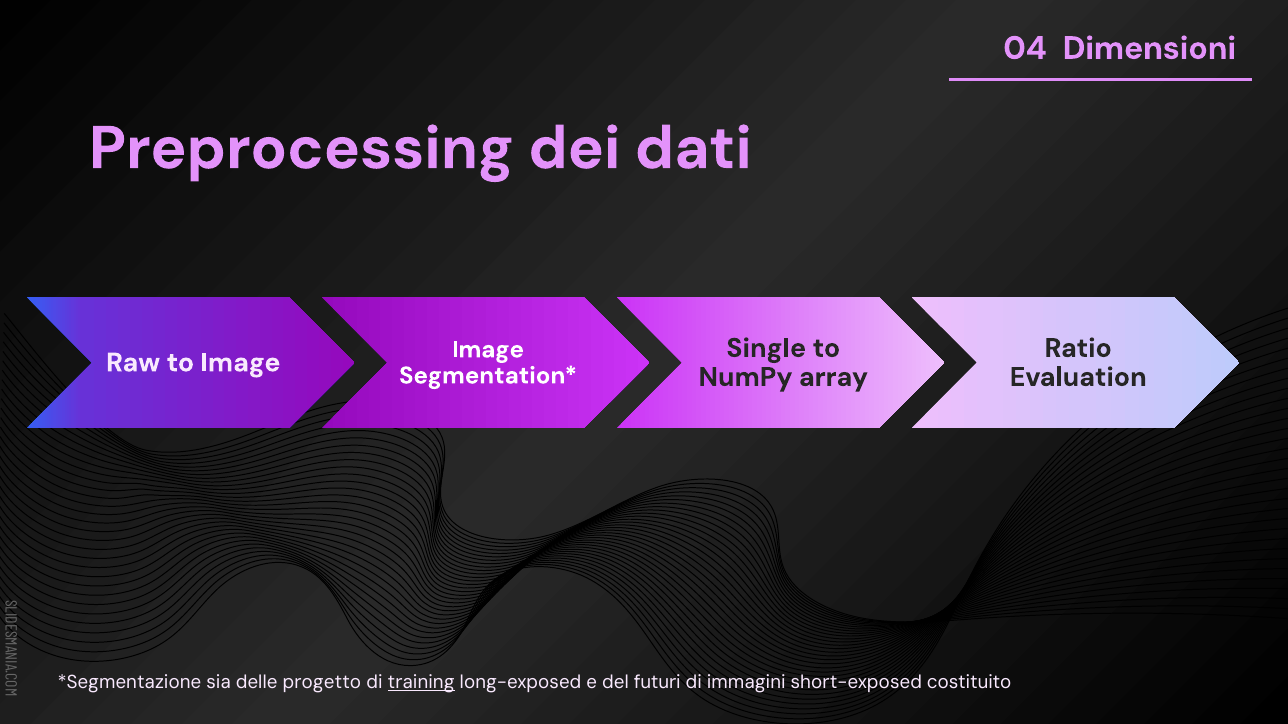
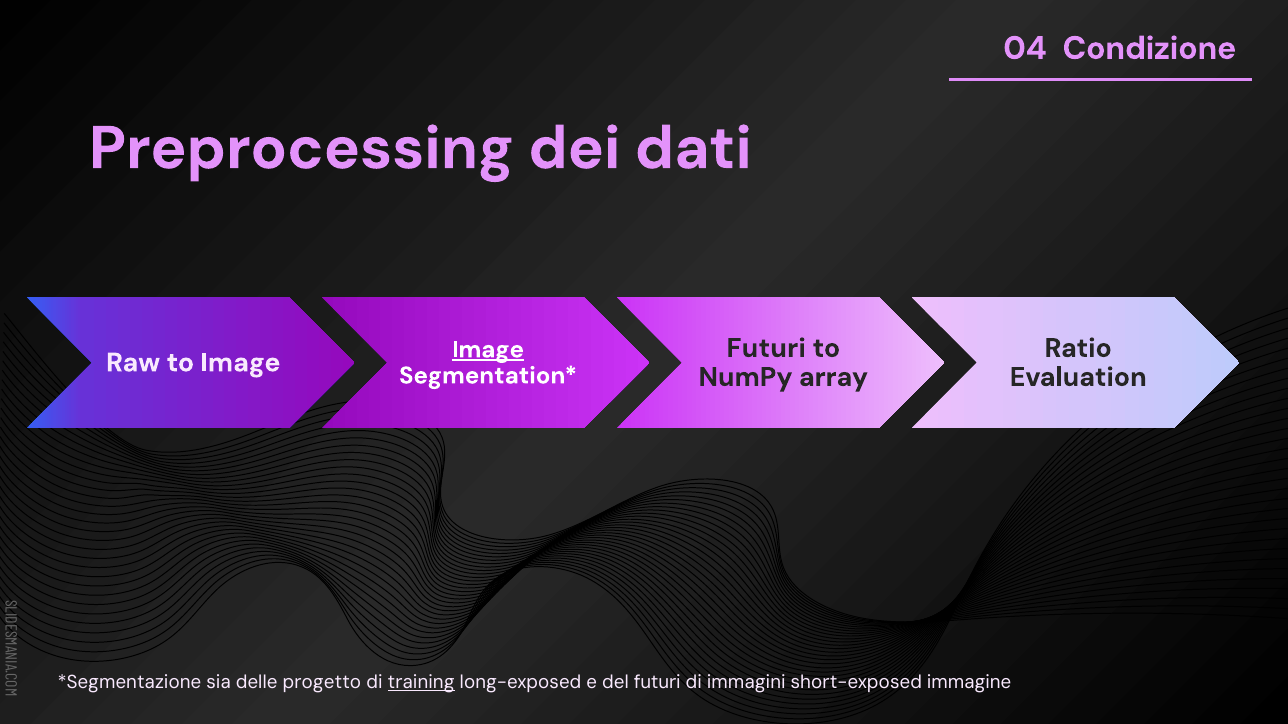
Dimensioni: Dimensioni -> Condizione
Single at (766, 348): Single -> Futuri
Image at (488, 350) underline: none -> present
costituito: costituito -> immagine
